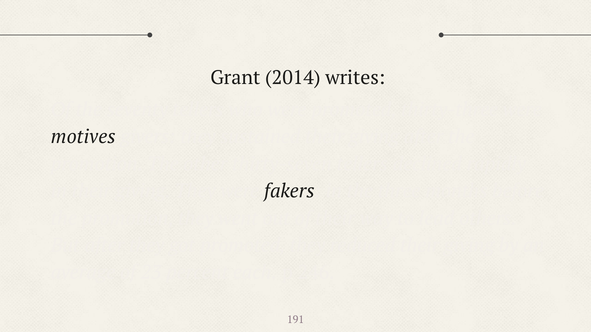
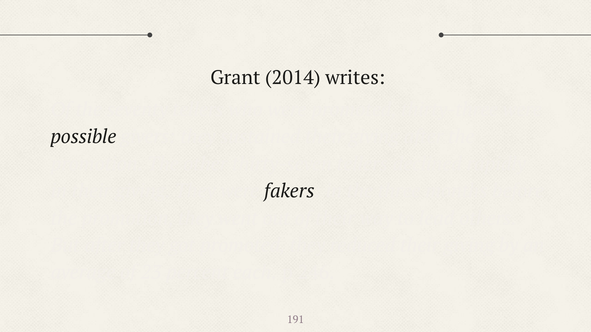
motives: motives -> possible
